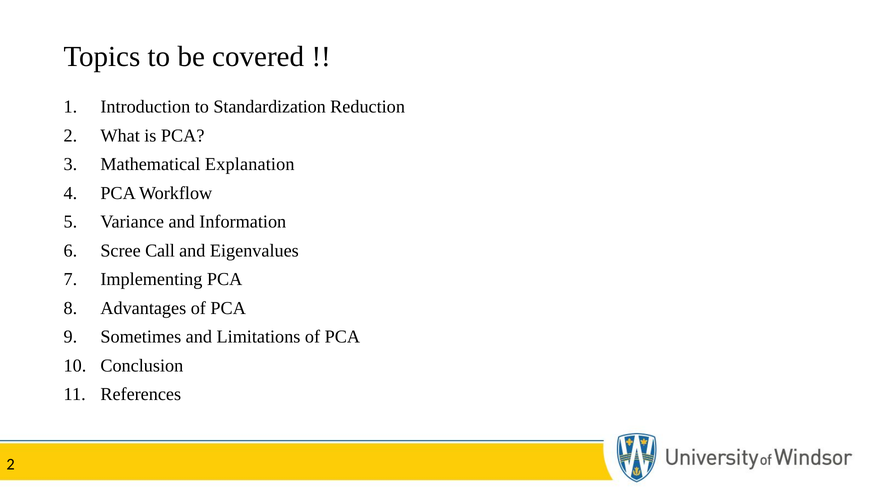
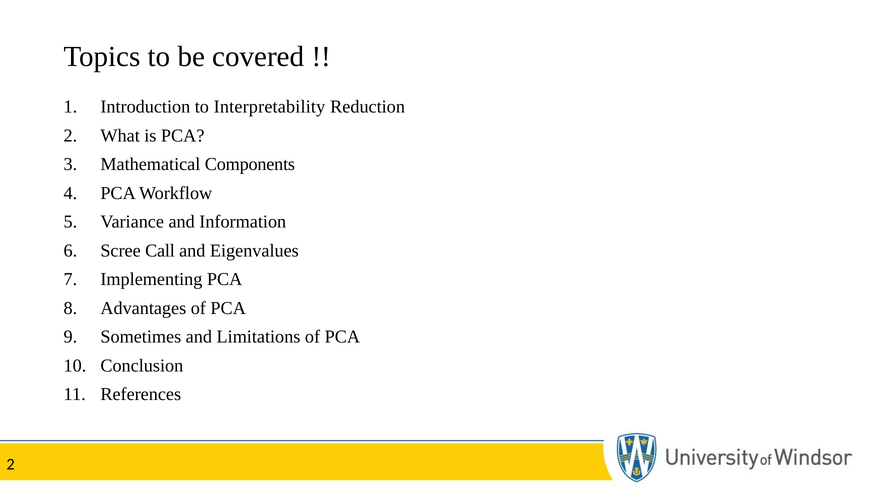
Standardization: Standardization -> Interpretability
Explanation: Explanation -> Components
